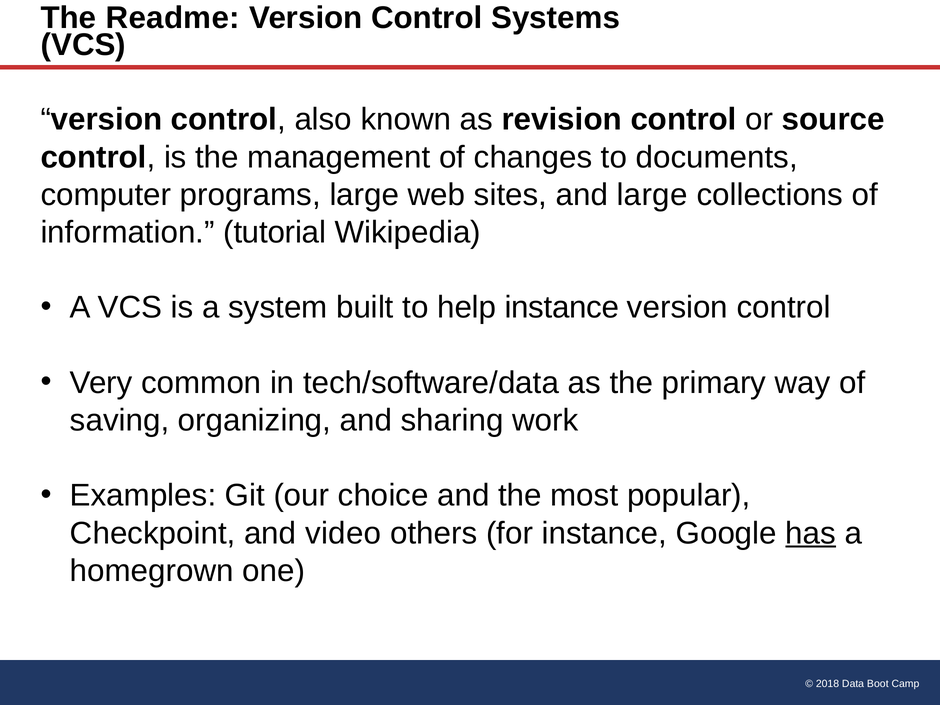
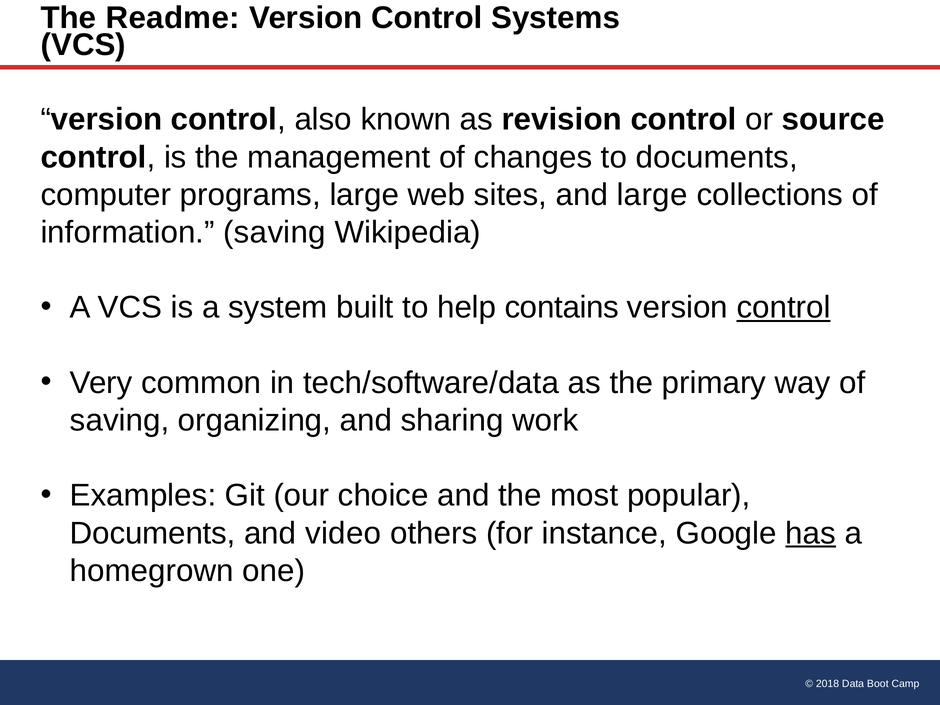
information tutorial: tutorial -> saving
help instance: instance -> contains
control at (784, 308) underline: none -> present
Checkpoint at (153, 533): Checkpoint -> Documents
